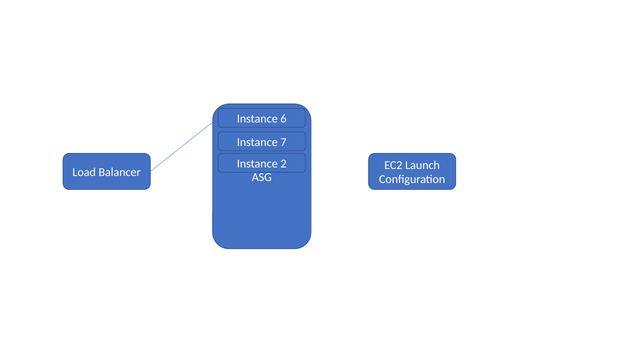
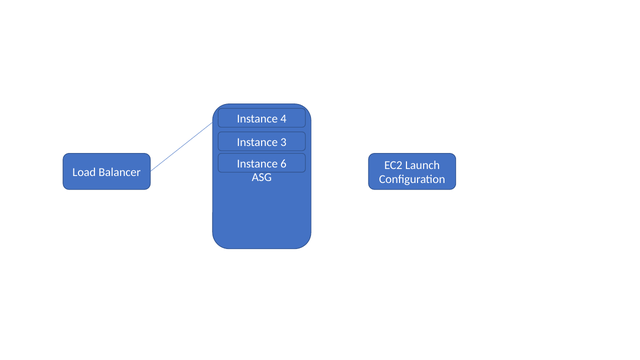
6: 6 -> 4
7: 7 -> 3
2: 2 -> 6
